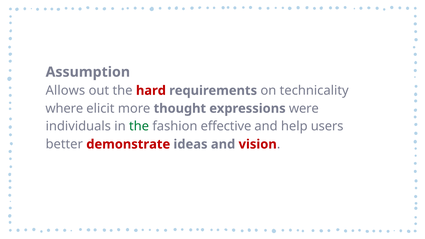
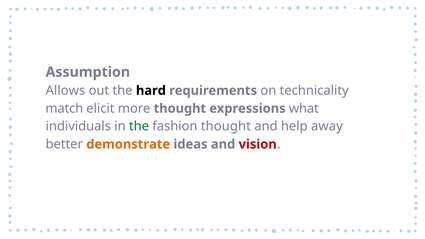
hard colour: red -> black
where: where -> match
were: were -> what
fashion effective: effective -> thought
users: users -> away
demonstrate colour: red -> orange
